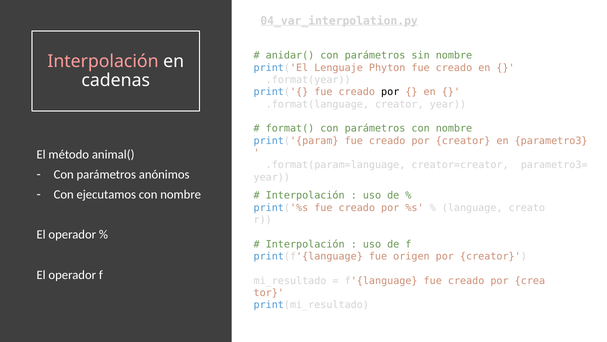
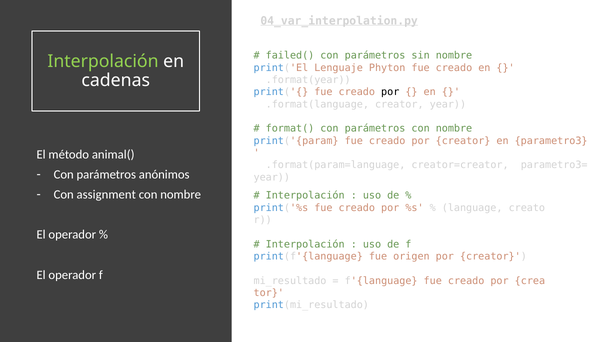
anidar(: anidar( -> failed(
Interpolación at (103, 61) colour: pink -> light green
ejecutamos: ejecutamos -> assignment
